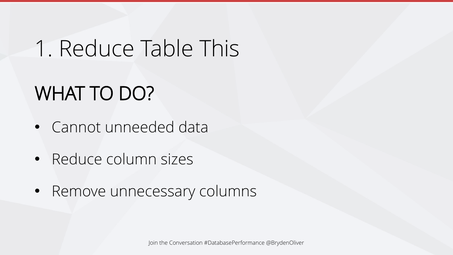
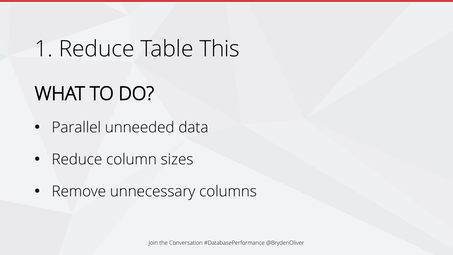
Cannot: Cannot -> Parallel
